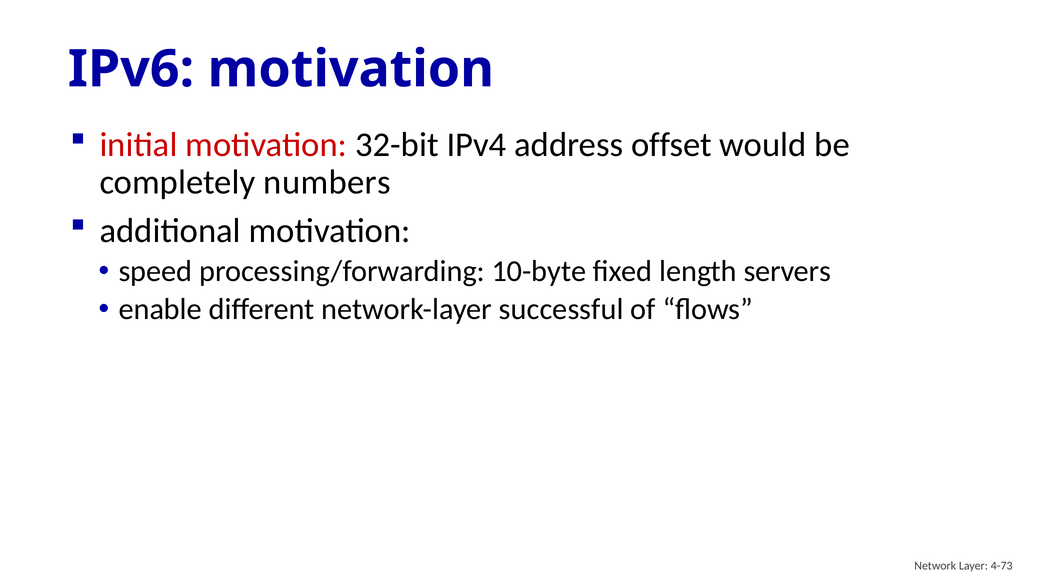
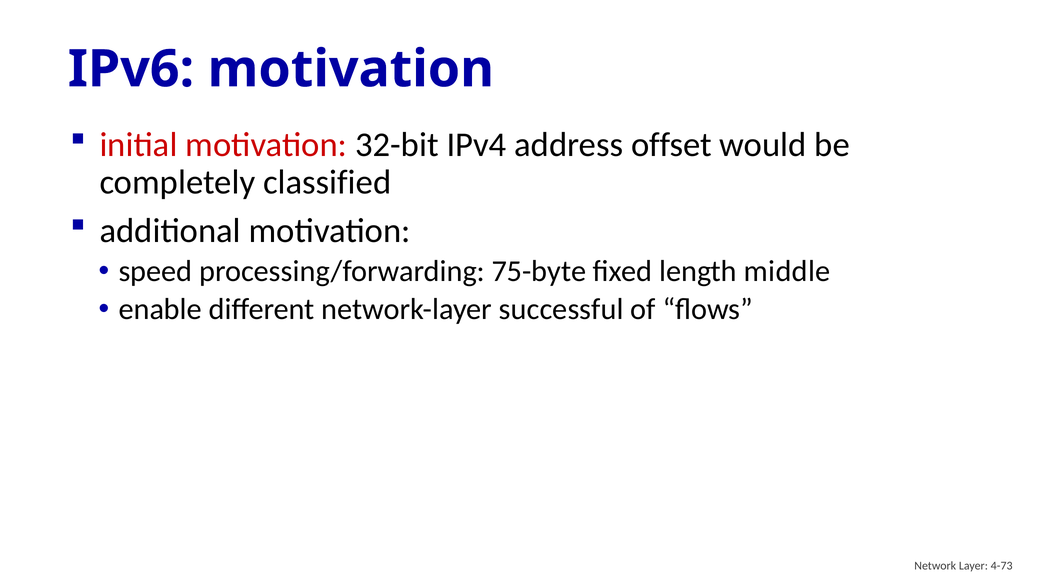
numbers: numbers -> classified
10-byte: 10-byte -> 75-byte
servers: servers -> middle
